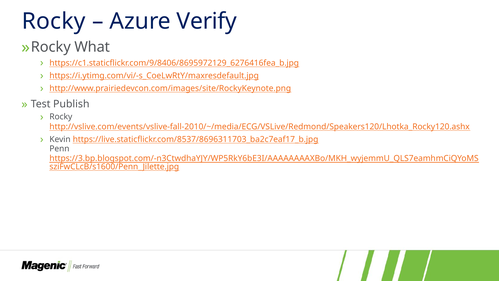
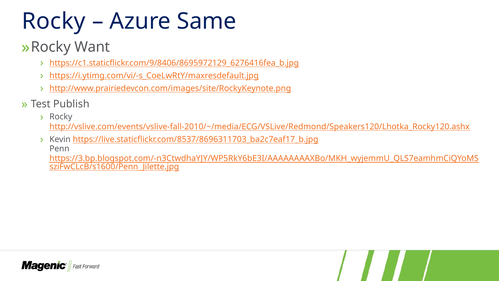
Verify: Verify -> Same
What: What -> Want
